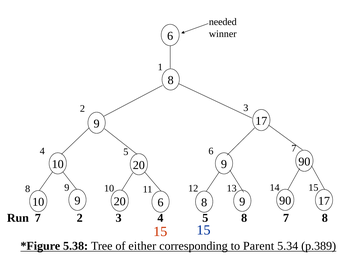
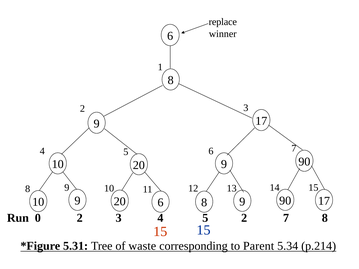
needed: needed -> replace
Run 7: 7 -> 0
5 8: 8 -> 2
5.38: 5.38 -> 5.31
either: either -> waste
p.389: p.389 -> p.214
